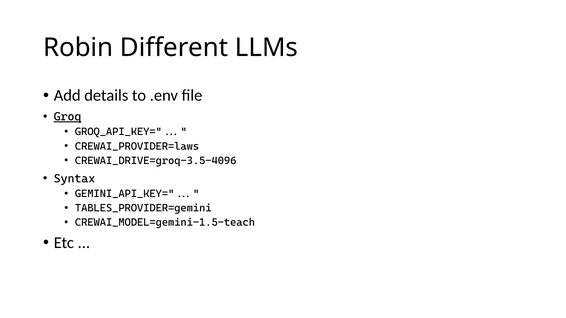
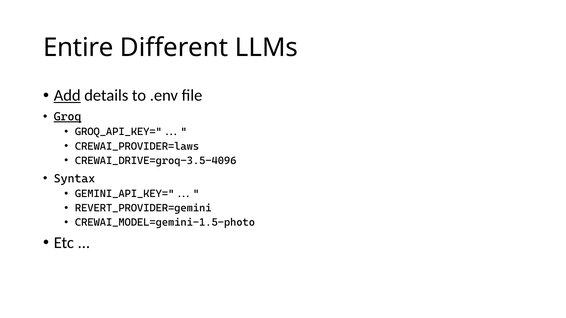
Robin: Robin -> Entire
Add underline: none -> present
TABLES_PROVIDER=gemini: TABLES_PROVIDER=gemini -> REVERT_PROVIDER=gemini
CREWAI_MODEL=gemini-1.5-teach: CREWAI_MODEL=gemini-1.5-teach -> CREWAI_MODEL=gemini-1.5-photo
